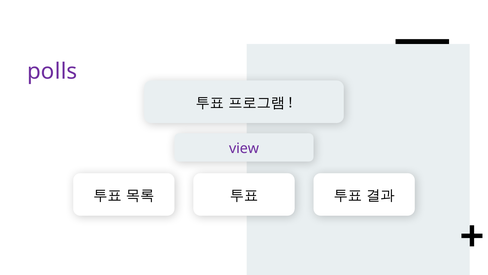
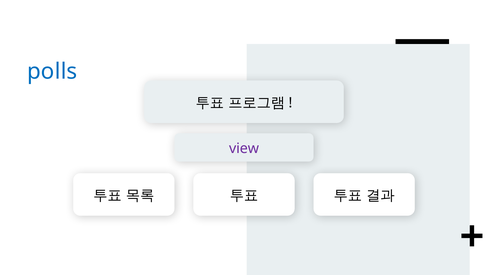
polls colour: purple -> blue
